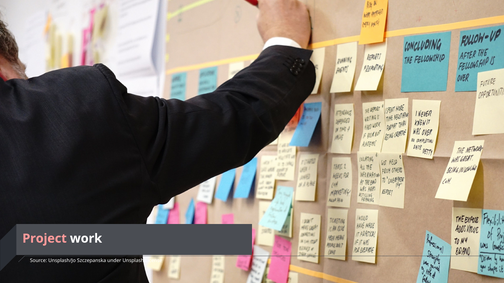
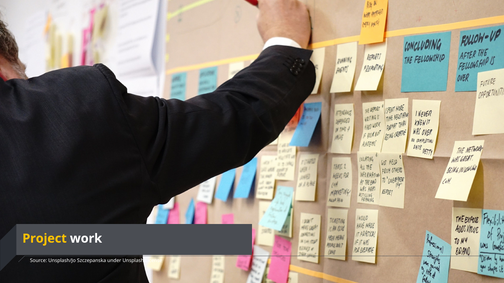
Project colour: pink -> yellow
